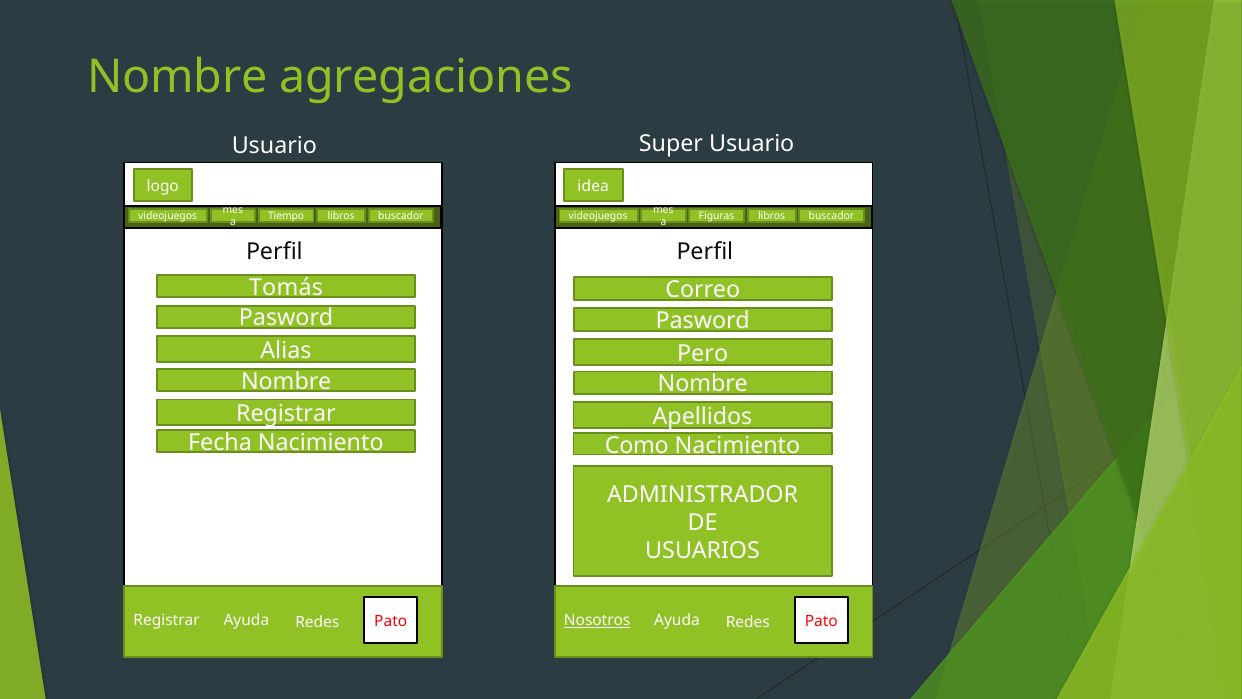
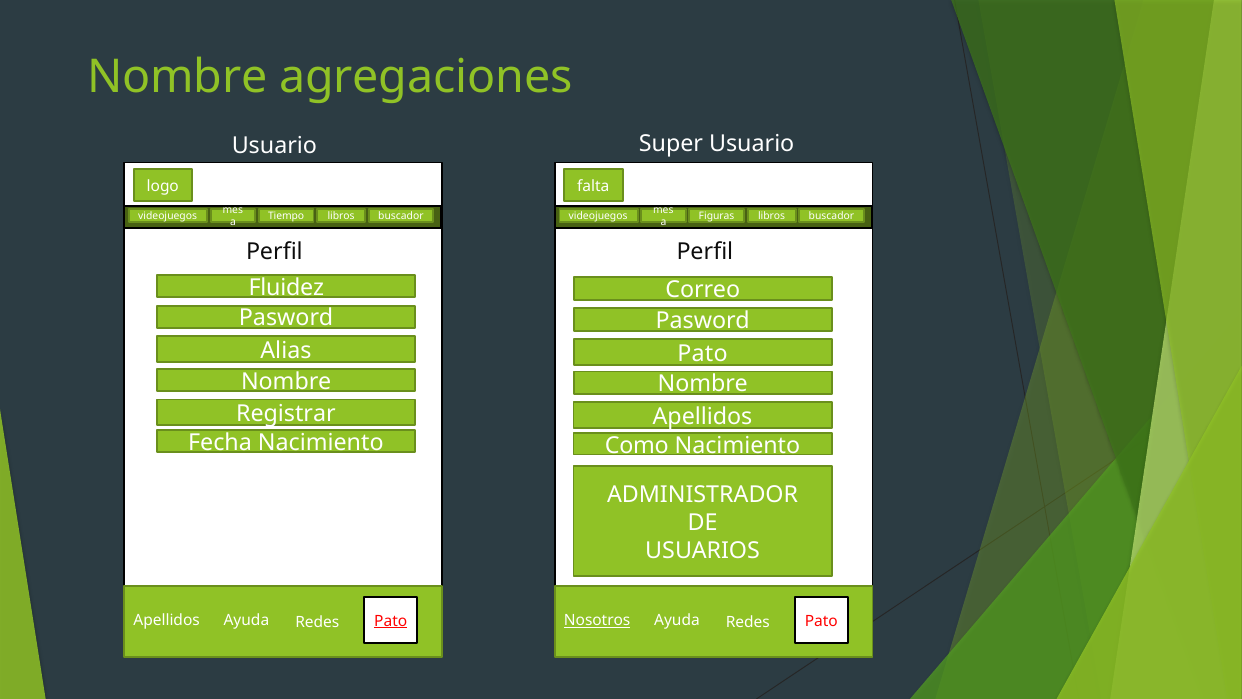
idea: idea -> falta
Tomás: Tomás -> Fluidez
Pero at (703, 353): Pero -> Pato
Registrar at (167, 620): Registrar -> Apellidos
Pato at (391, 621) underline: none -> present
